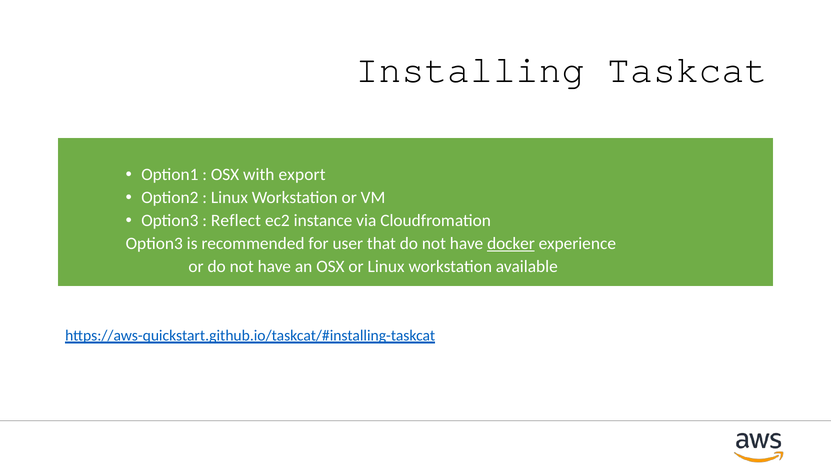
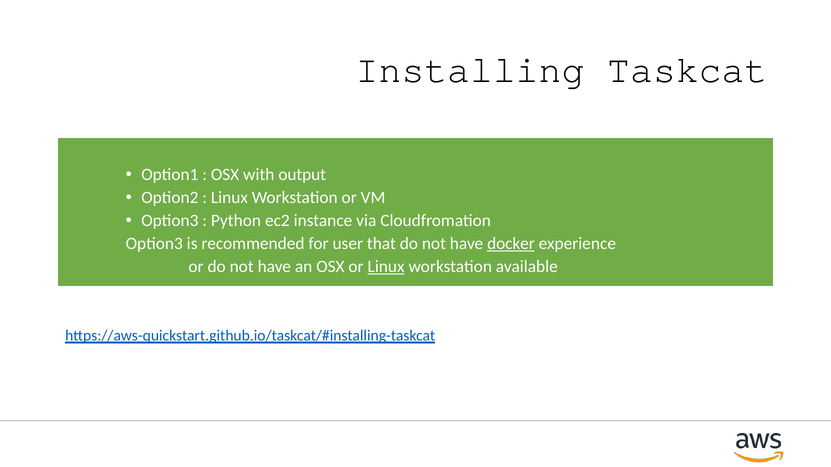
export: export -> output
Reflect: Reflect -> Python
Linux at (386, 267) underline: none -> present
